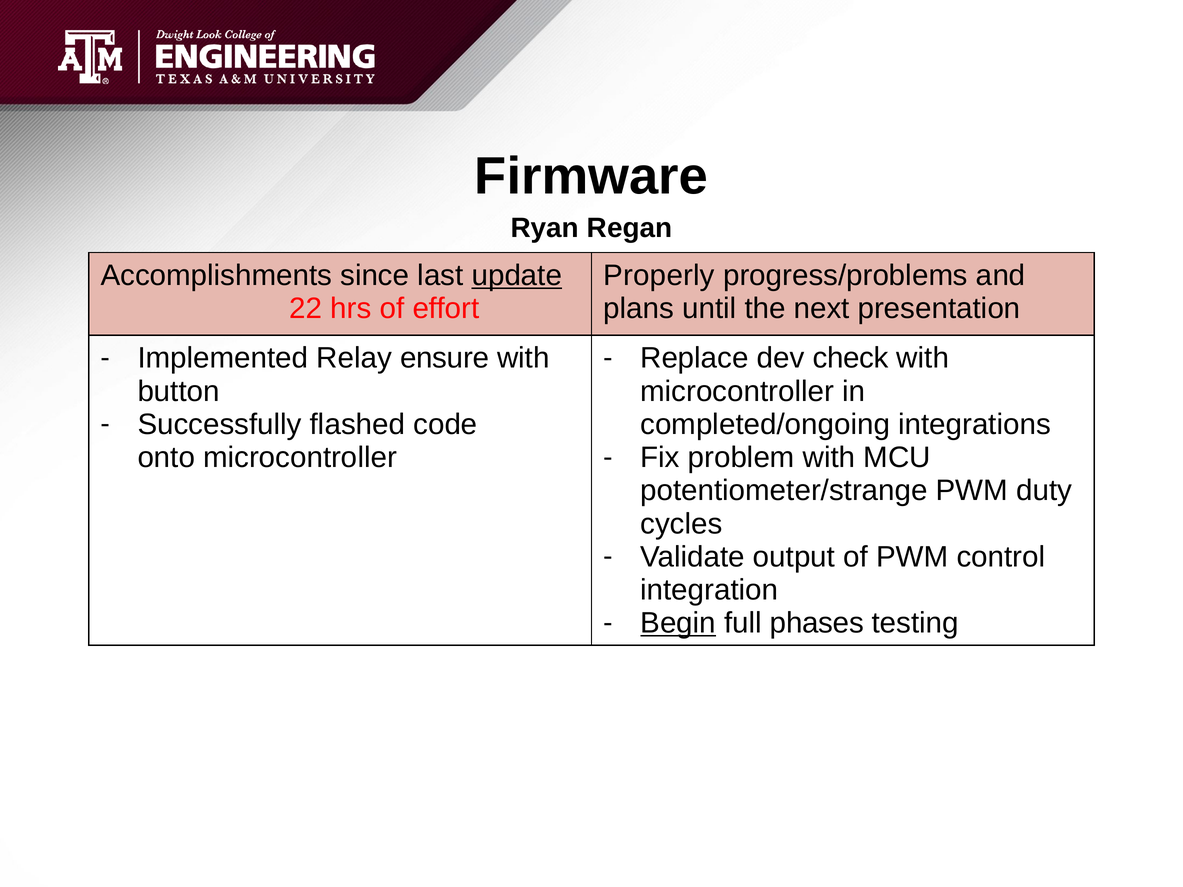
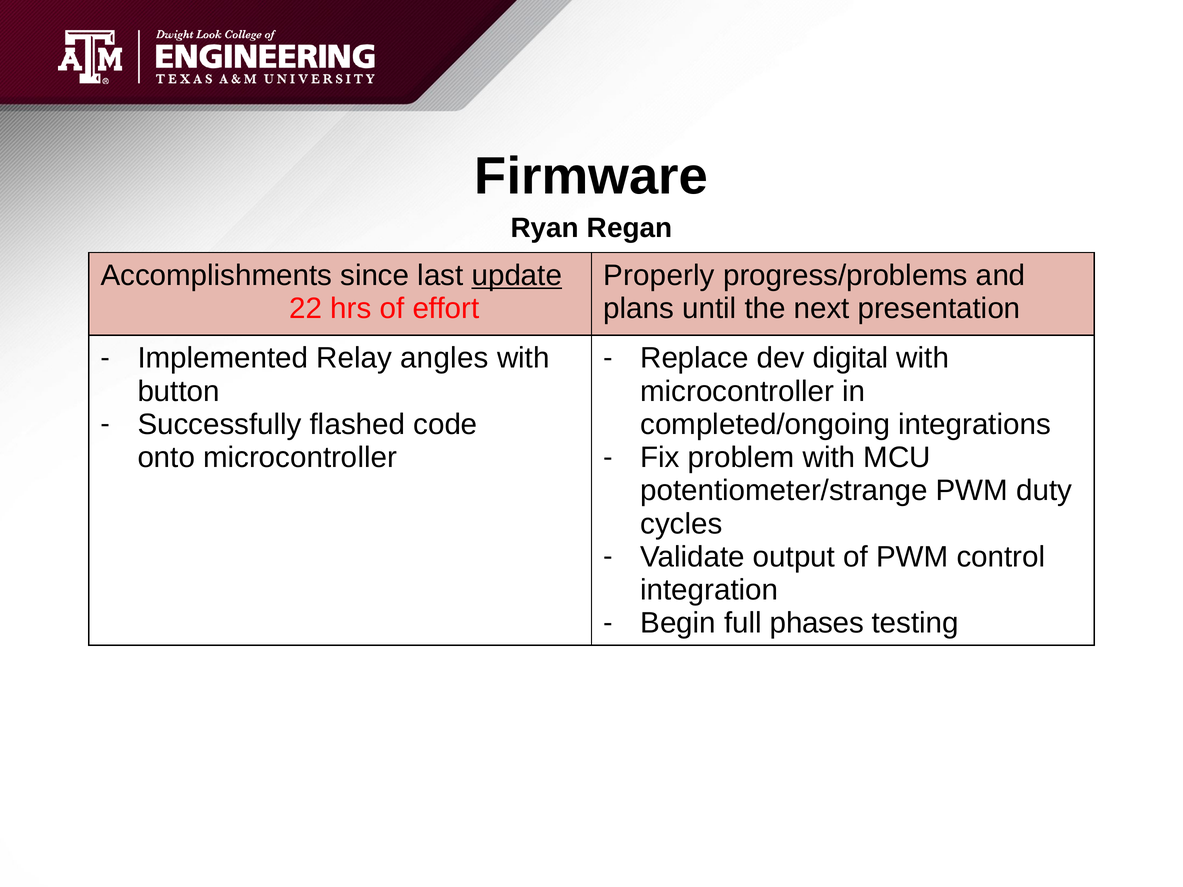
ensure: ensure -> angles
check: check -> digital
Begin underline: present -> none
